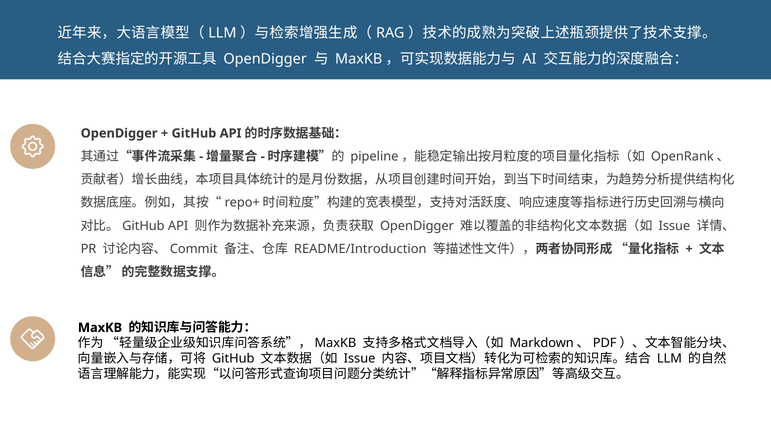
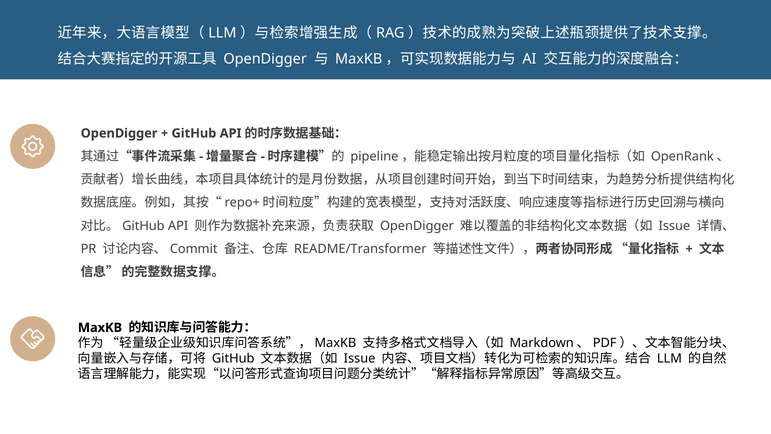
README/Introduction: README/Introduction -> README/Transformer
